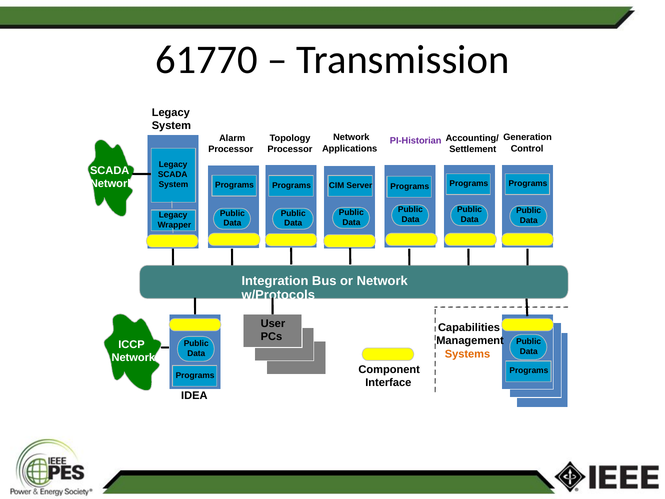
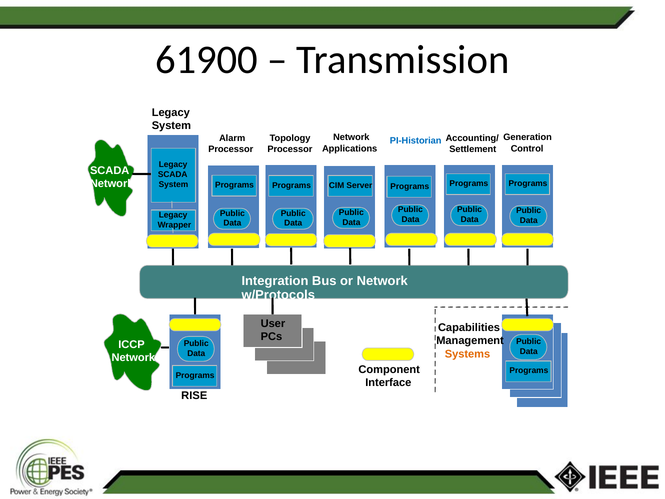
61770: 61770 -> 61900
PI-Historian colour: purple -> blue
IDEA: IDEA -> RISE
